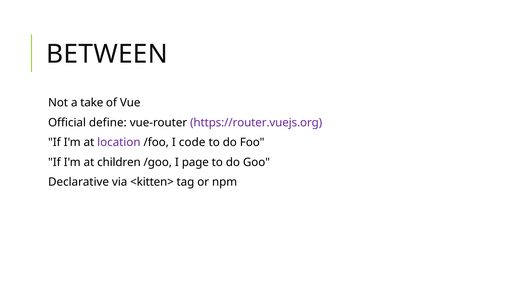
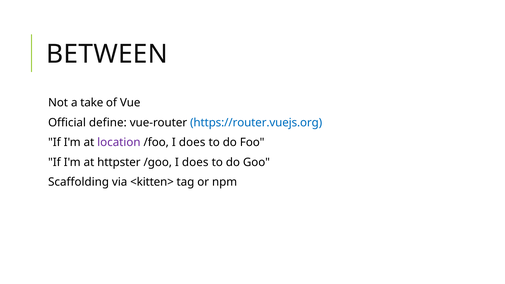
https://router.vuejs.org colour: purple -> blue
/foo I code: code -> does
children: children -> httpster
/goo I page: page -> does
Declarative: Declarative -> Scaffolding
